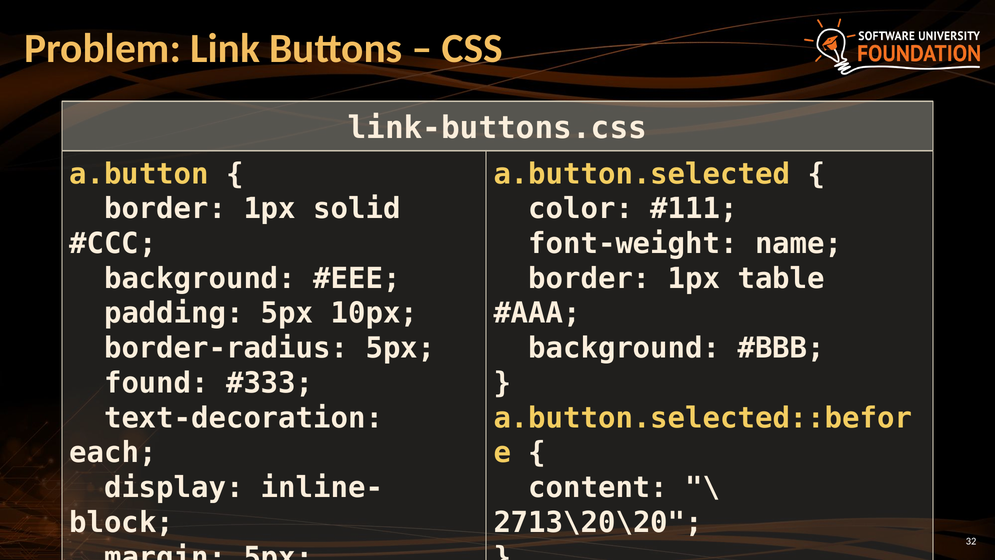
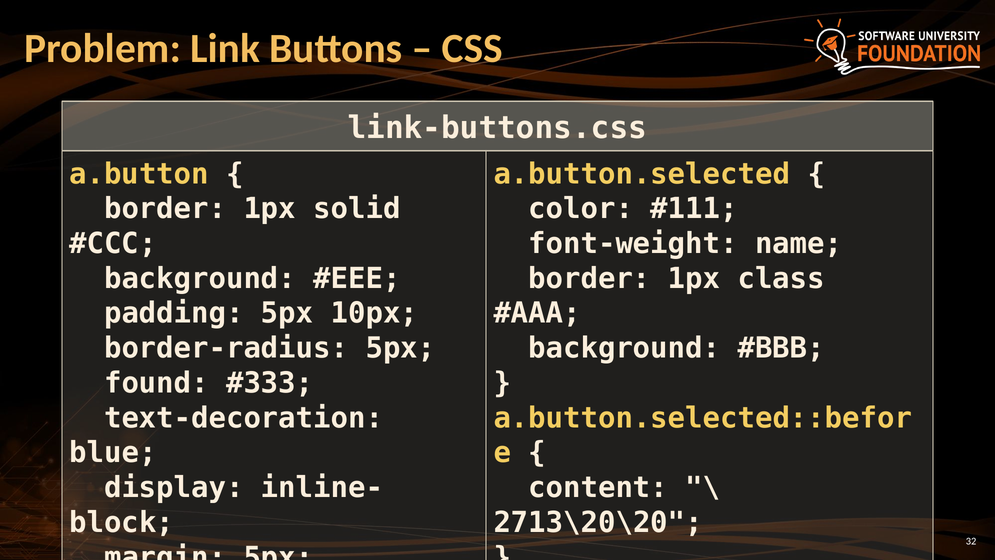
table: table -> class
each: each -> blue
